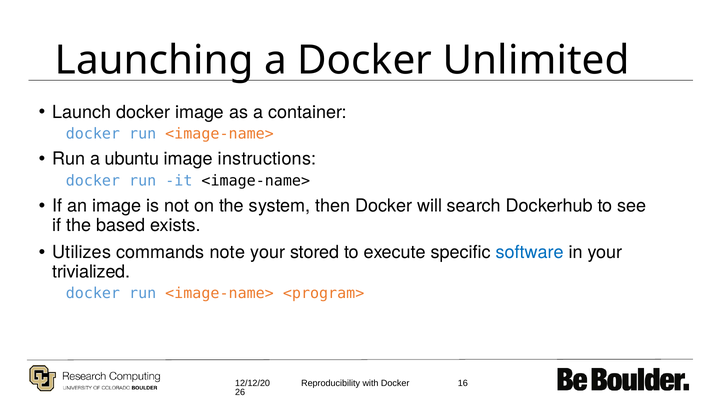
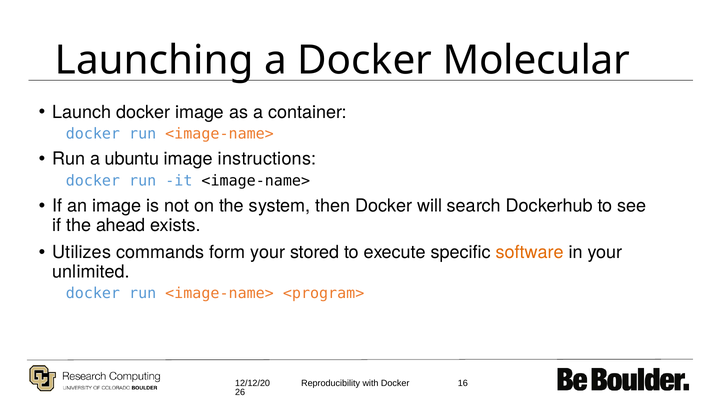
Unlimited: Unlimited -> Molecular
based: based -> ahead
note: note -> form
software colour: blue -> orange
trivialized: trivialized -> unlimited
